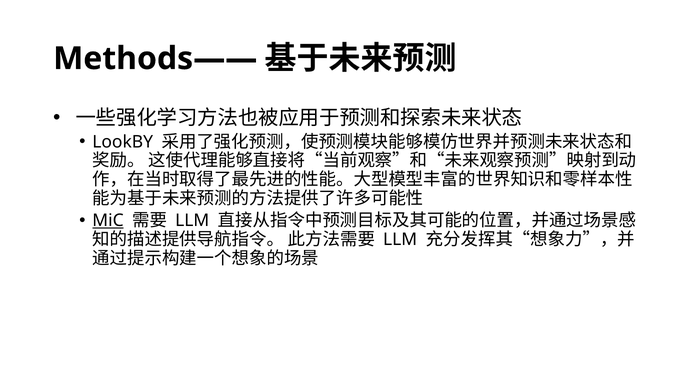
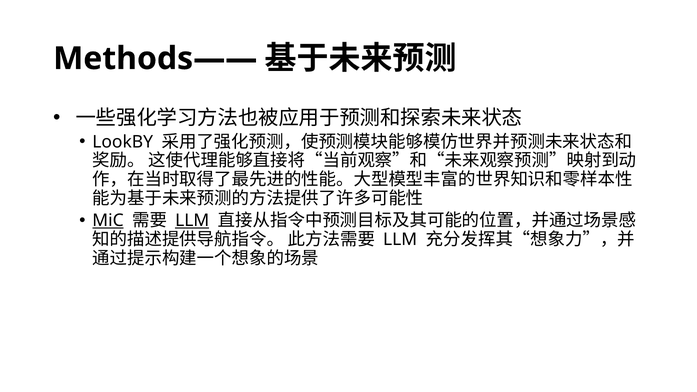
LLM at (192, 221) underline: none -> present
